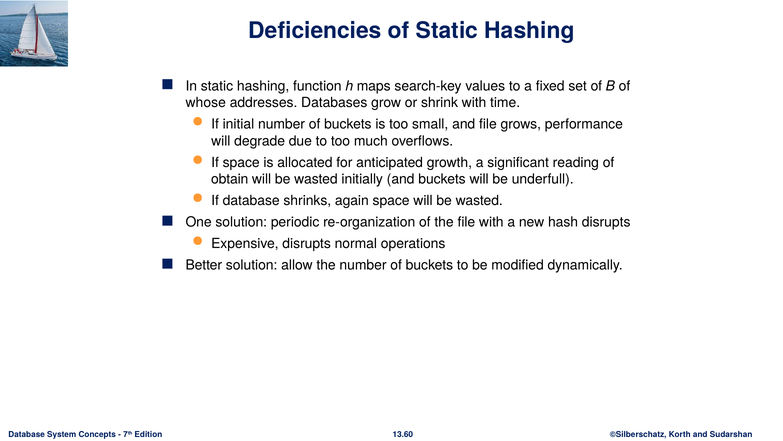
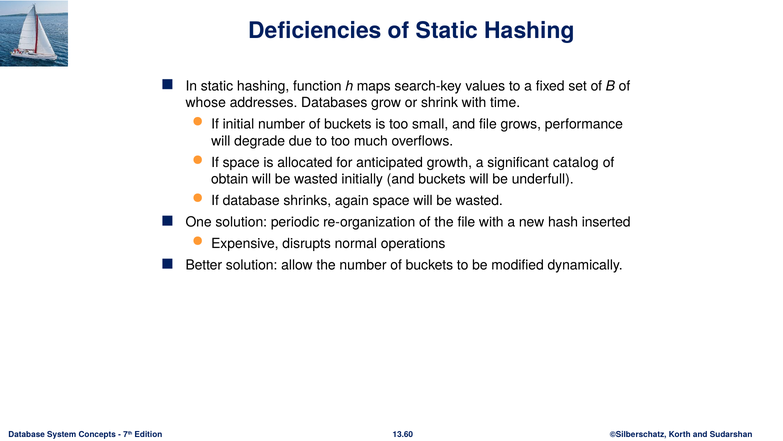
reading: reading -> catalog
hash disrupts: disrupts -> inserted
